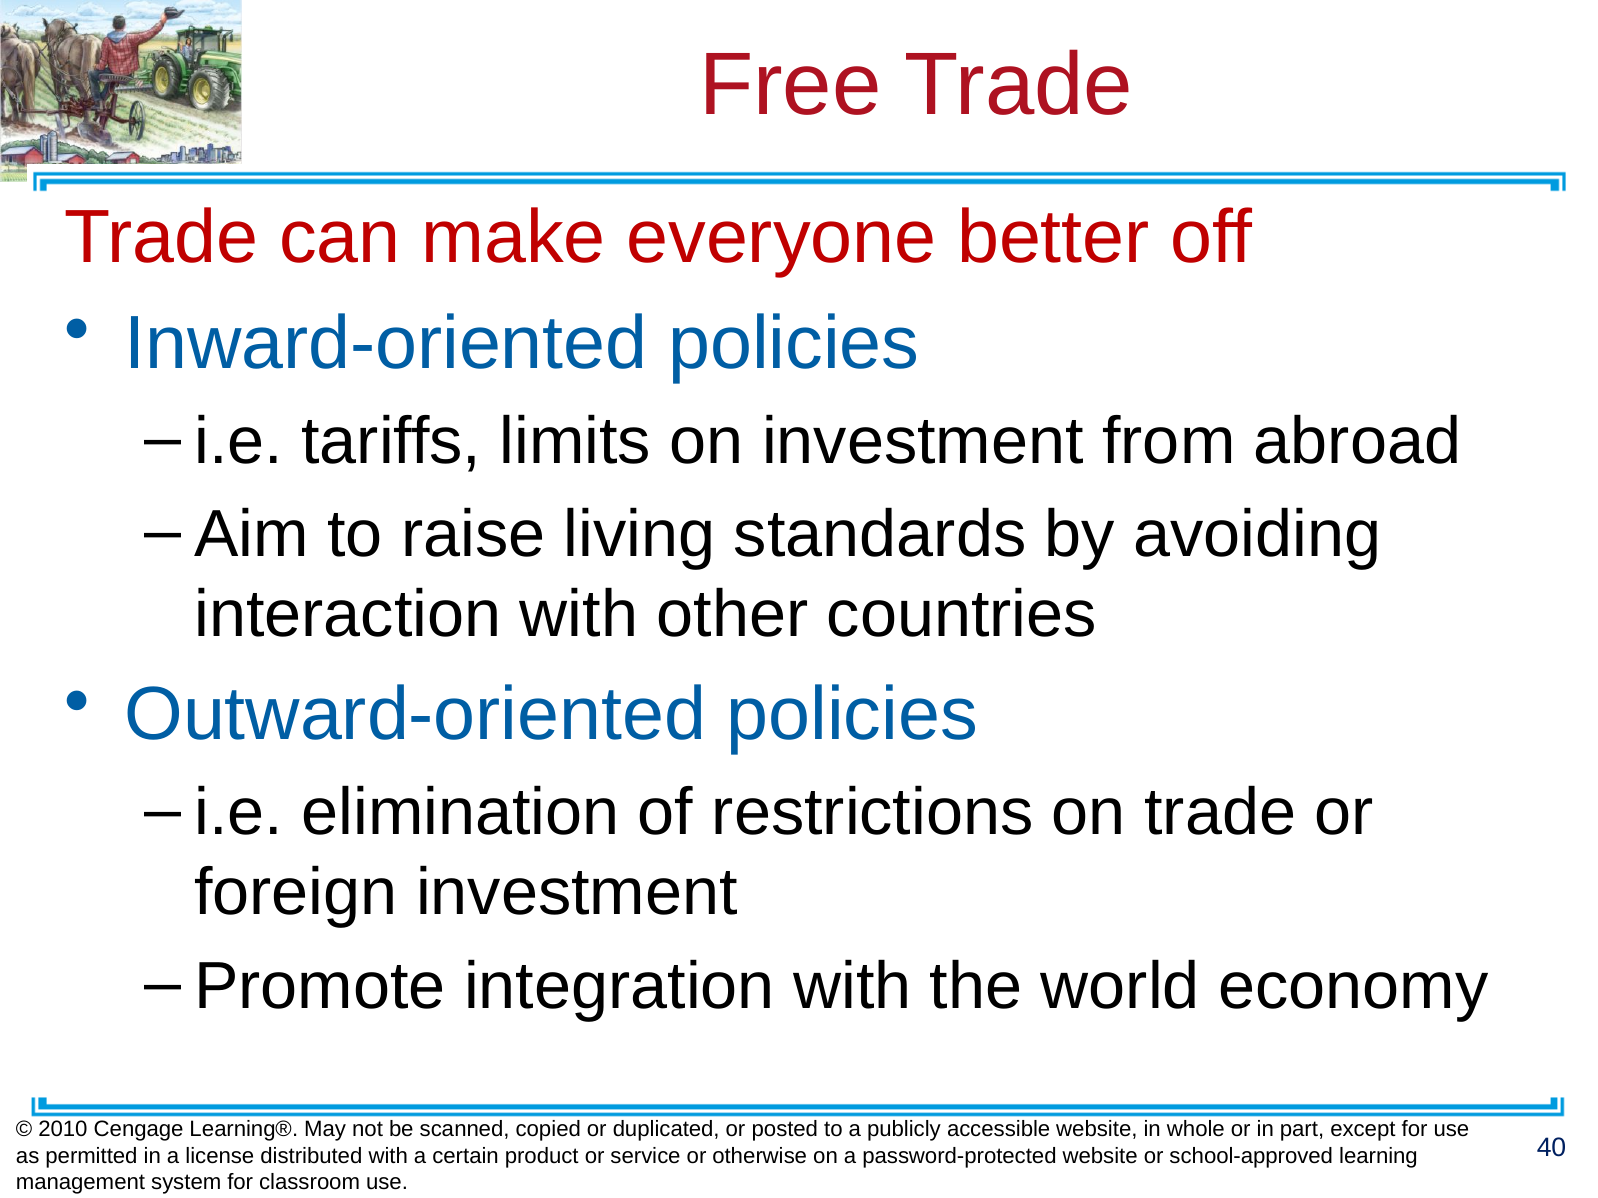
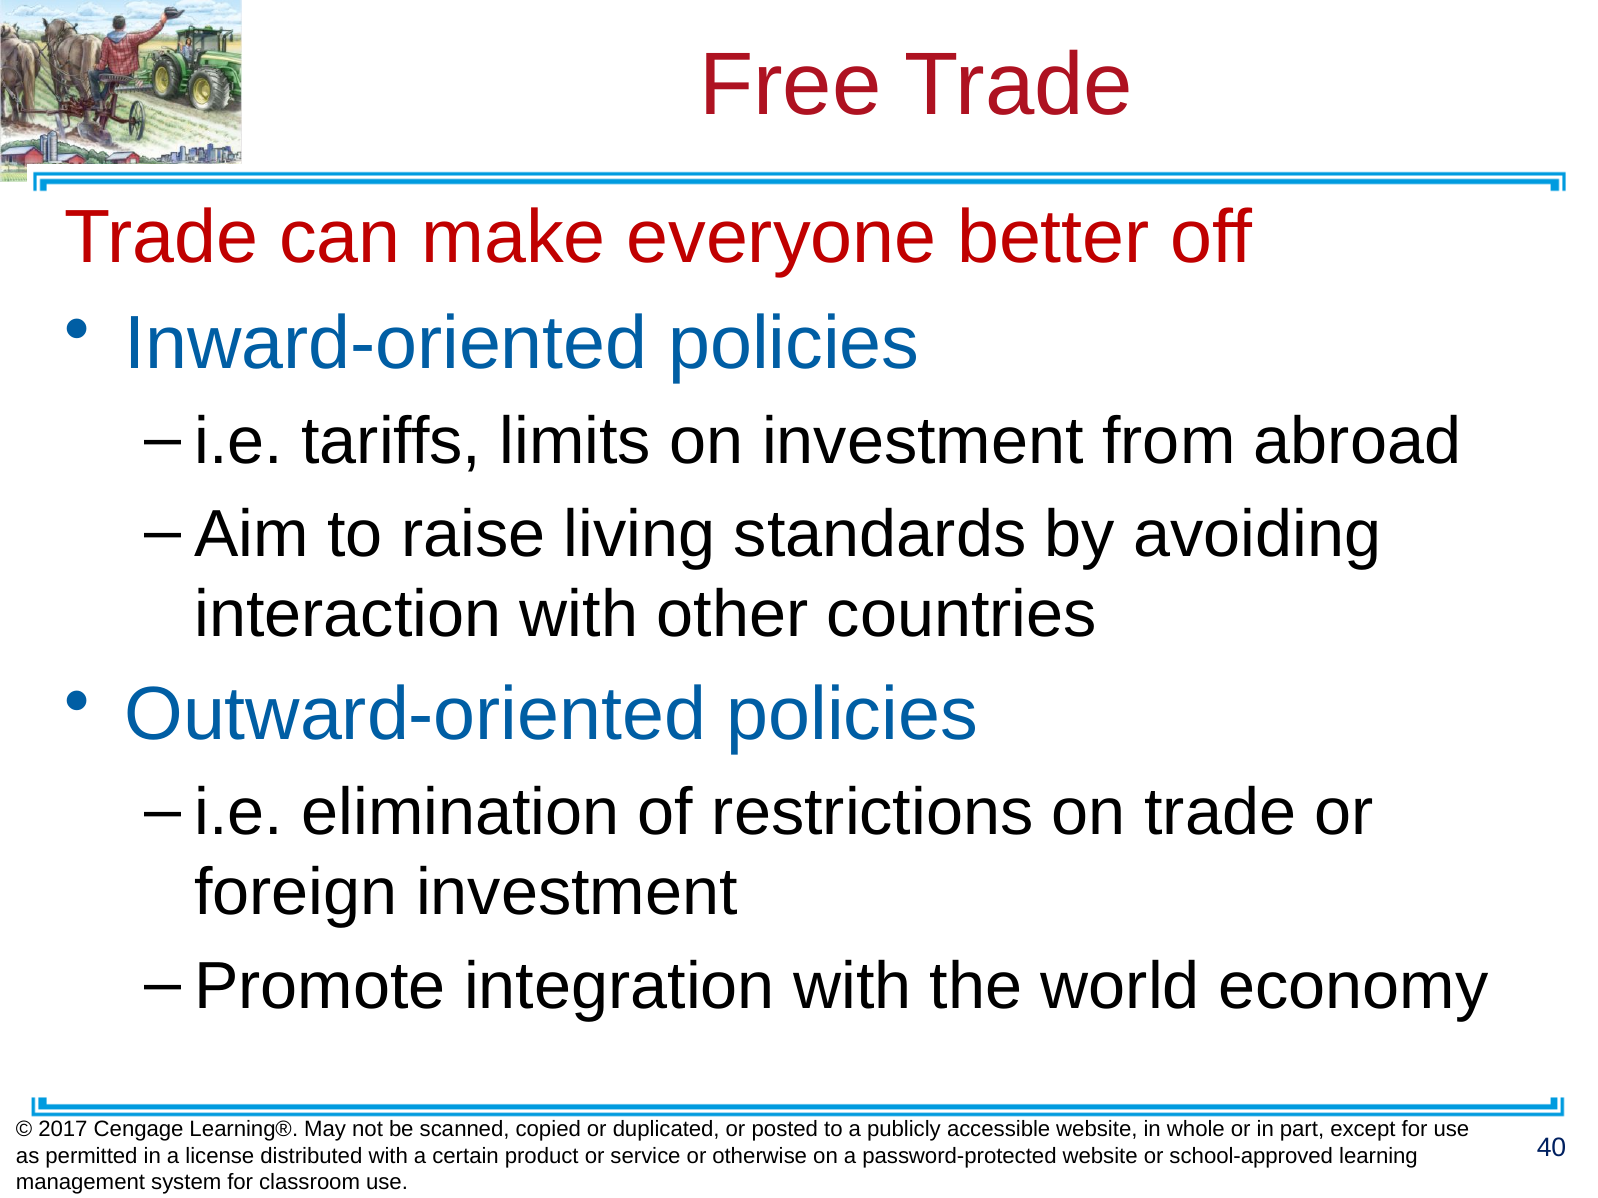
2010: 2010 -> 2017
